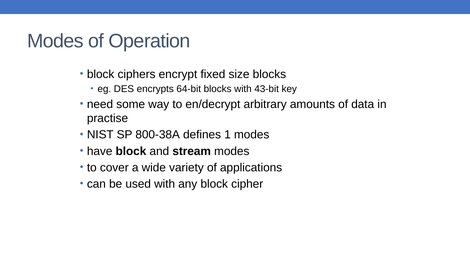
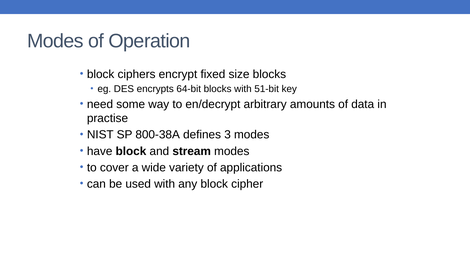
43-bit: 43-bit -> 51-bit
1: 1 -> 3
